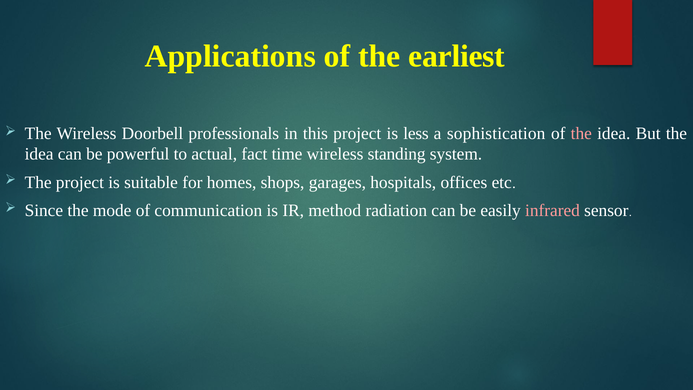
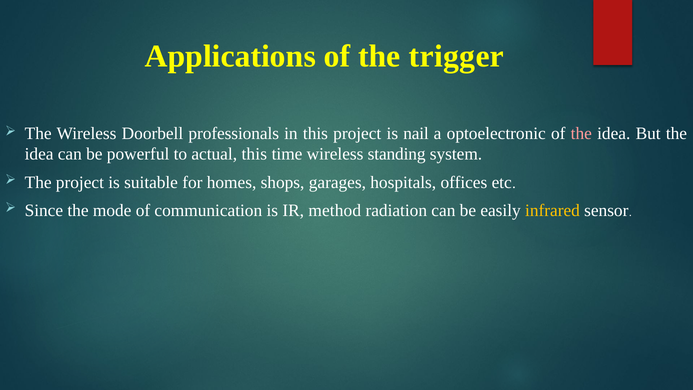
earliest: earliest -> trigger
less: less -> nail
sophistication: sophistication -> optoelectronic
actual fact: fact -> this
infrared colour: pink -> yellow
